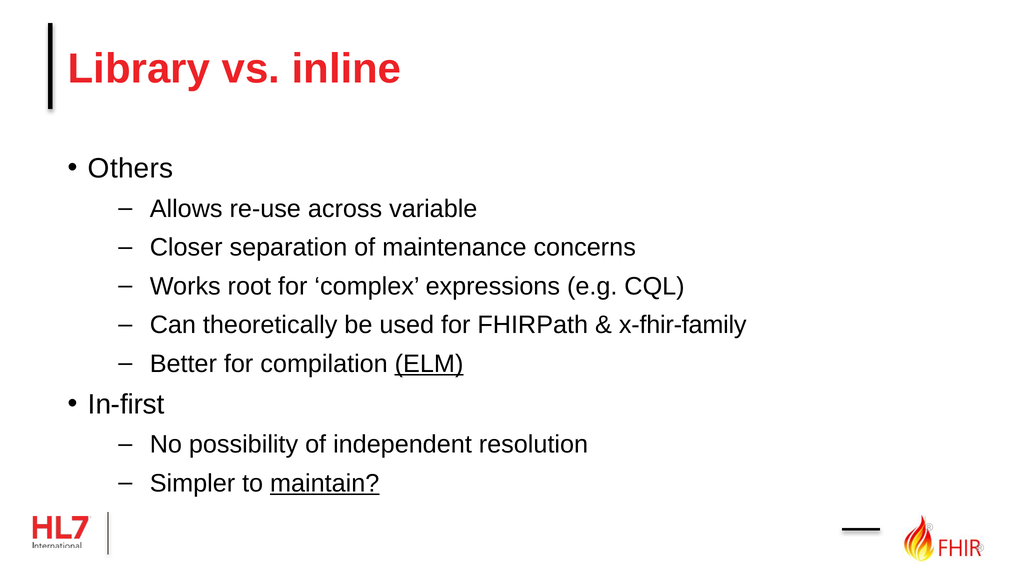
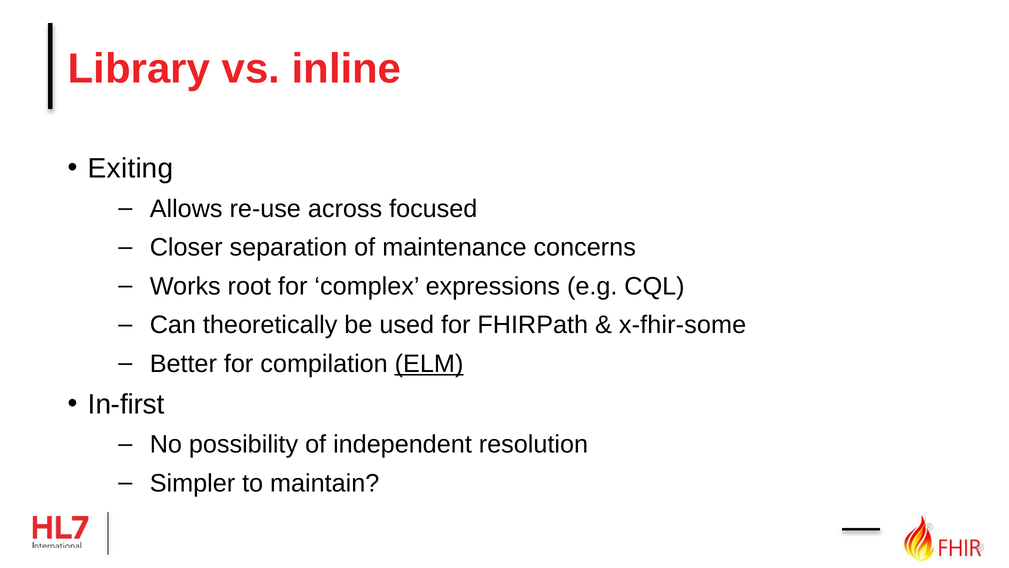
Others: Others -> Exiting
variable: variable -> focused
x-fhir-family: x-fhir-family -> x-fhir-some
maintain underline: present -> none
